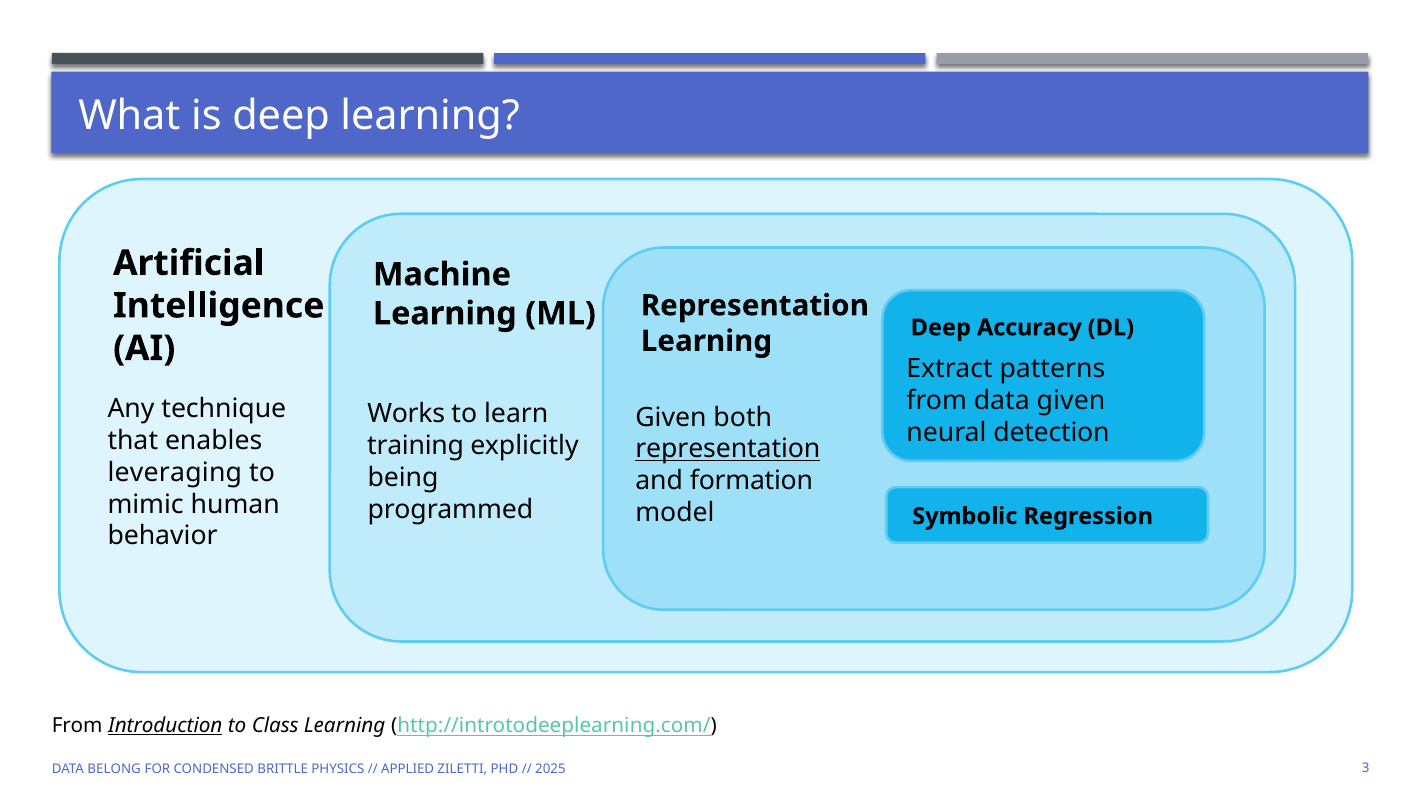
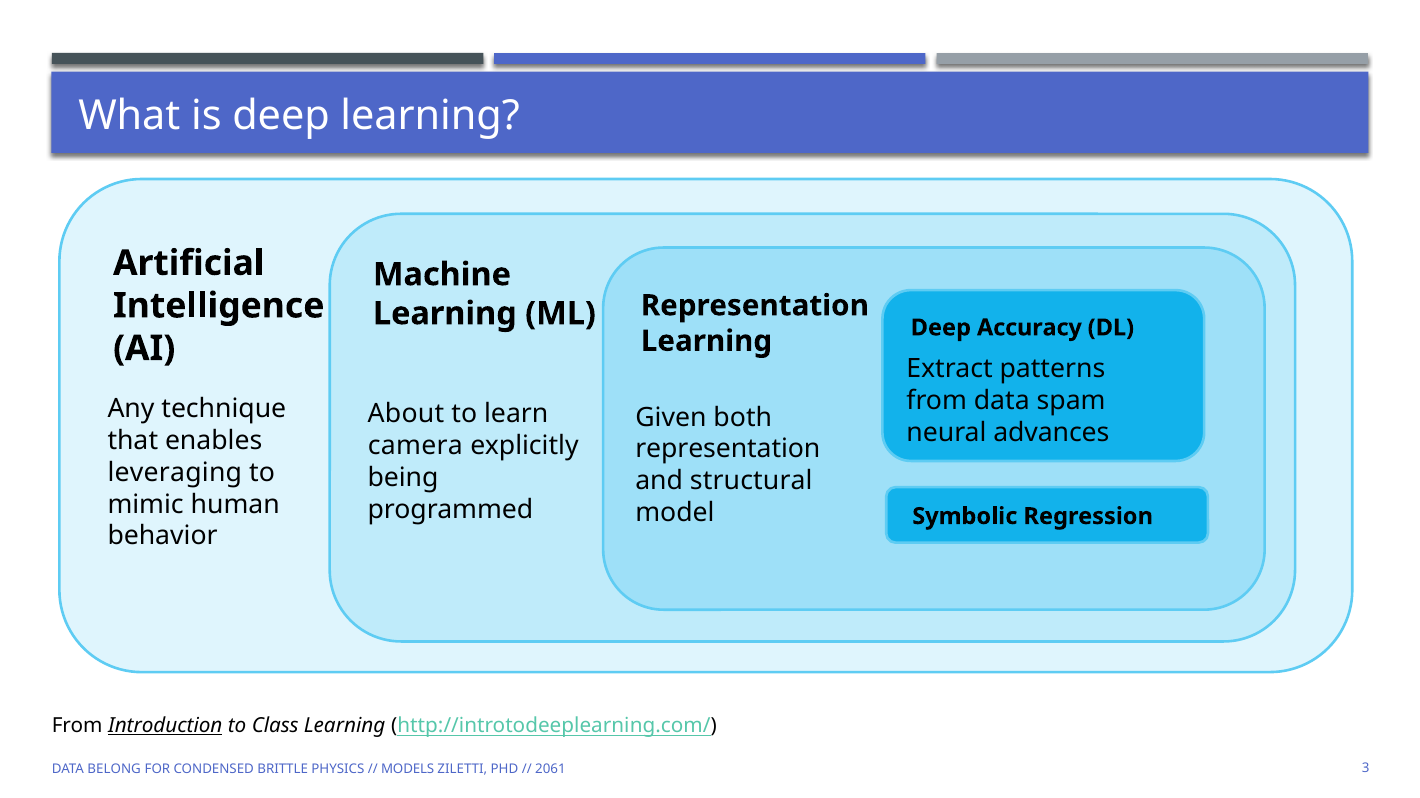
data given: given -> spam
Works: Works -> About
detection: detection -> advances
training: training -> camera
representation at (728, 450) underline: present -> none
formation: formation -> structural
APPLIED: APPLIED -> MODELS
2025: 2025 -> 2061
